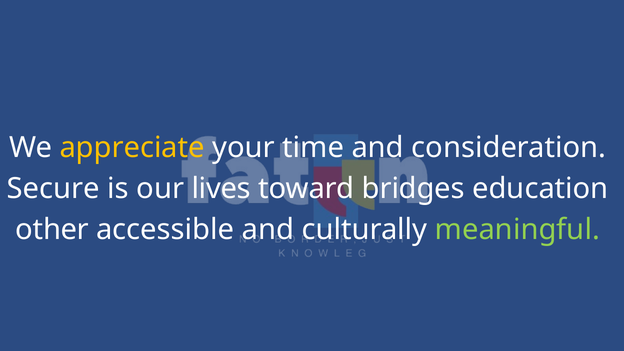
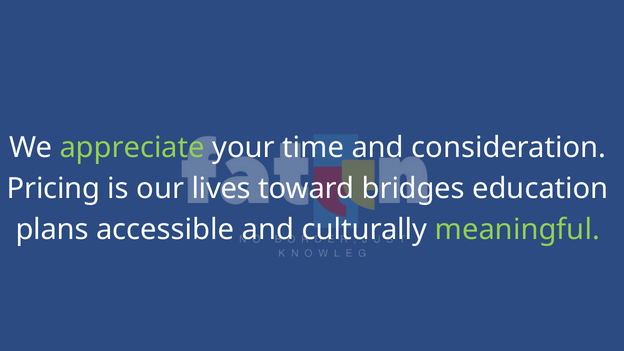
appreciate colour: yellow -> light green
Secure: Secure -> Pricing
other: other -> plans
